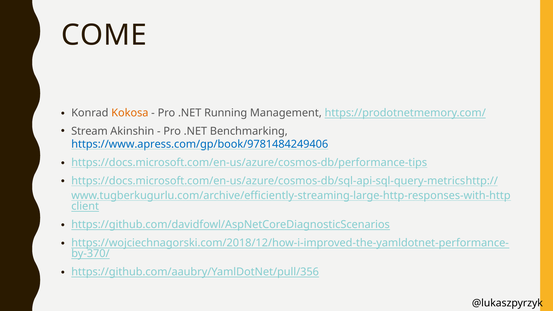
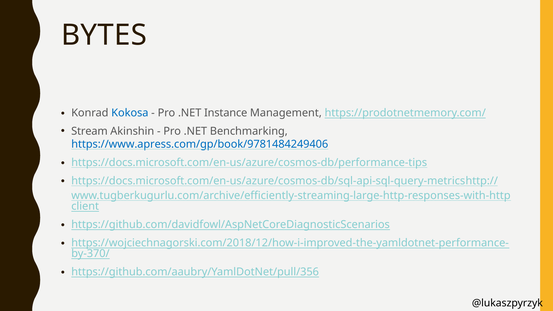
COME: COME -> BYTES
Kokosa colour: orange -> blue
Running: Running -> Instance
